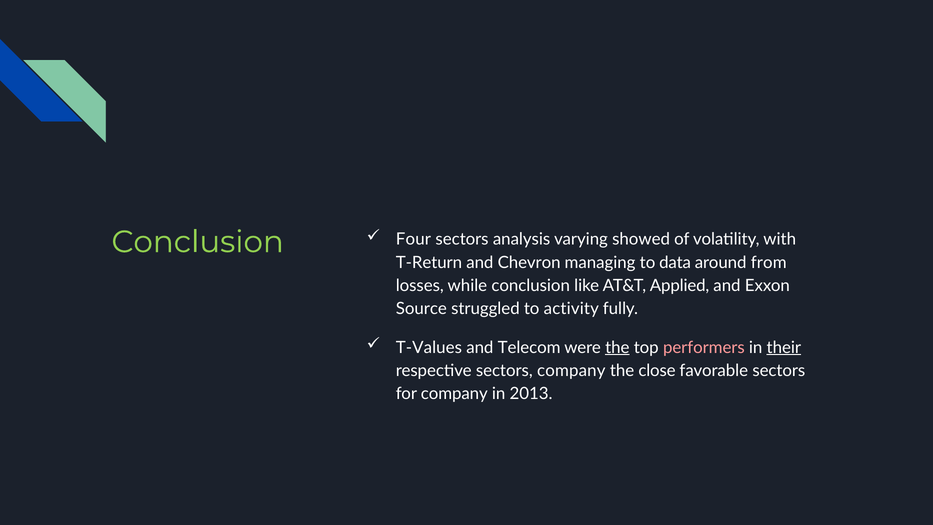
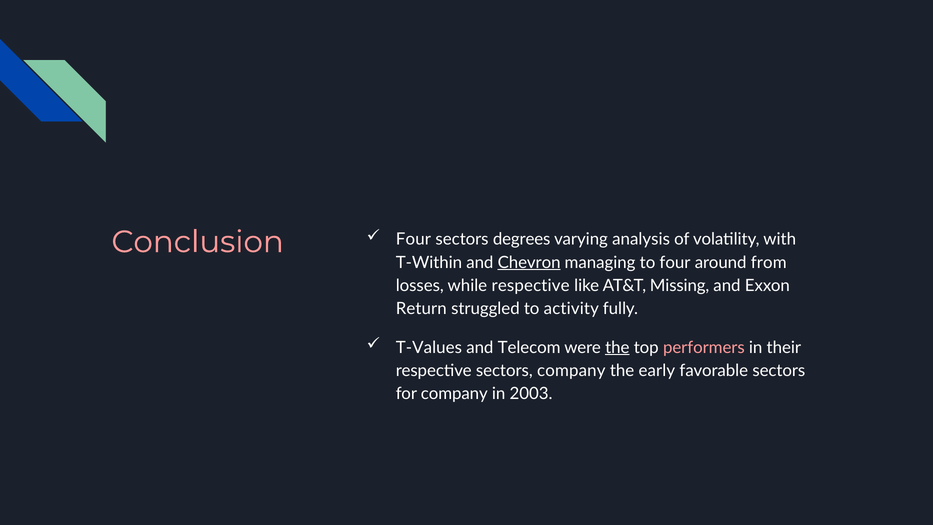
Conclusion at (198, 242) colour: light green -> pink
analysis: analysis -> degrees
showed: showed -> analysis
T-Return: T-Return -> T-Within
Chevron underline: none -> present
to data: data -> four
while conclusion: conclusion -> respective
Applied: Applied -> Missing
Source: Source -> Return
their underline: present -> none
close: close -> early
2013: 2013 -> 2003
